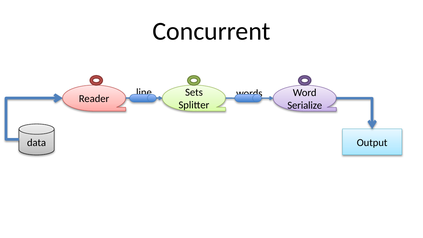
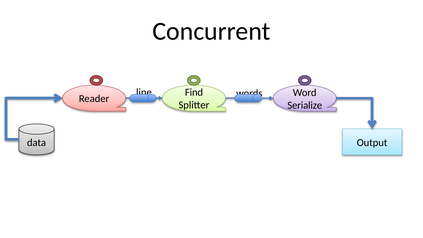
Sets: Sets -> Find
